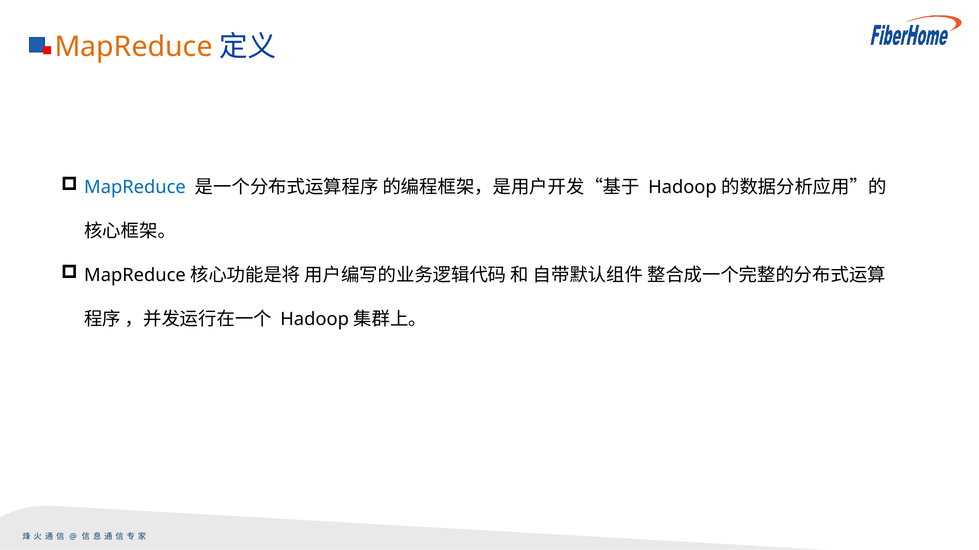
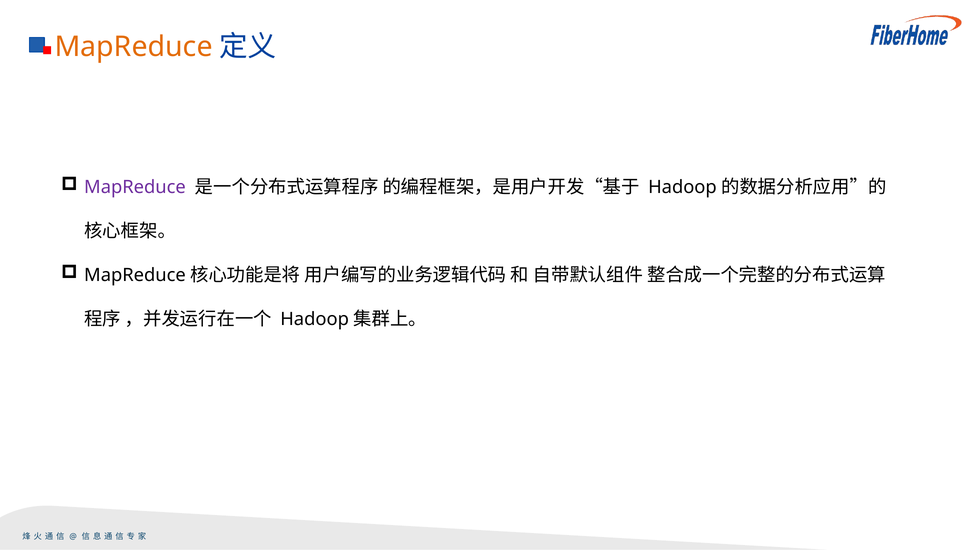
MapReduce at (135, 187) colour: blue -> purple
